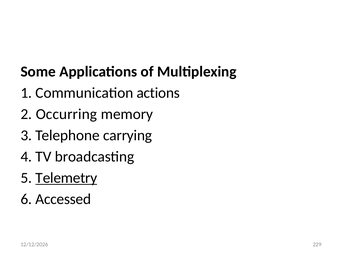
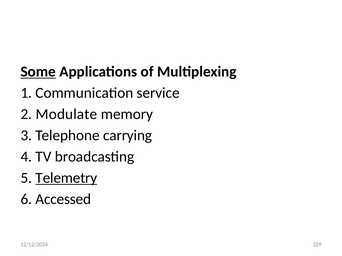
Some underline: none -> present
actions: actions -> service
Occurring: Occurring -> Modulate
